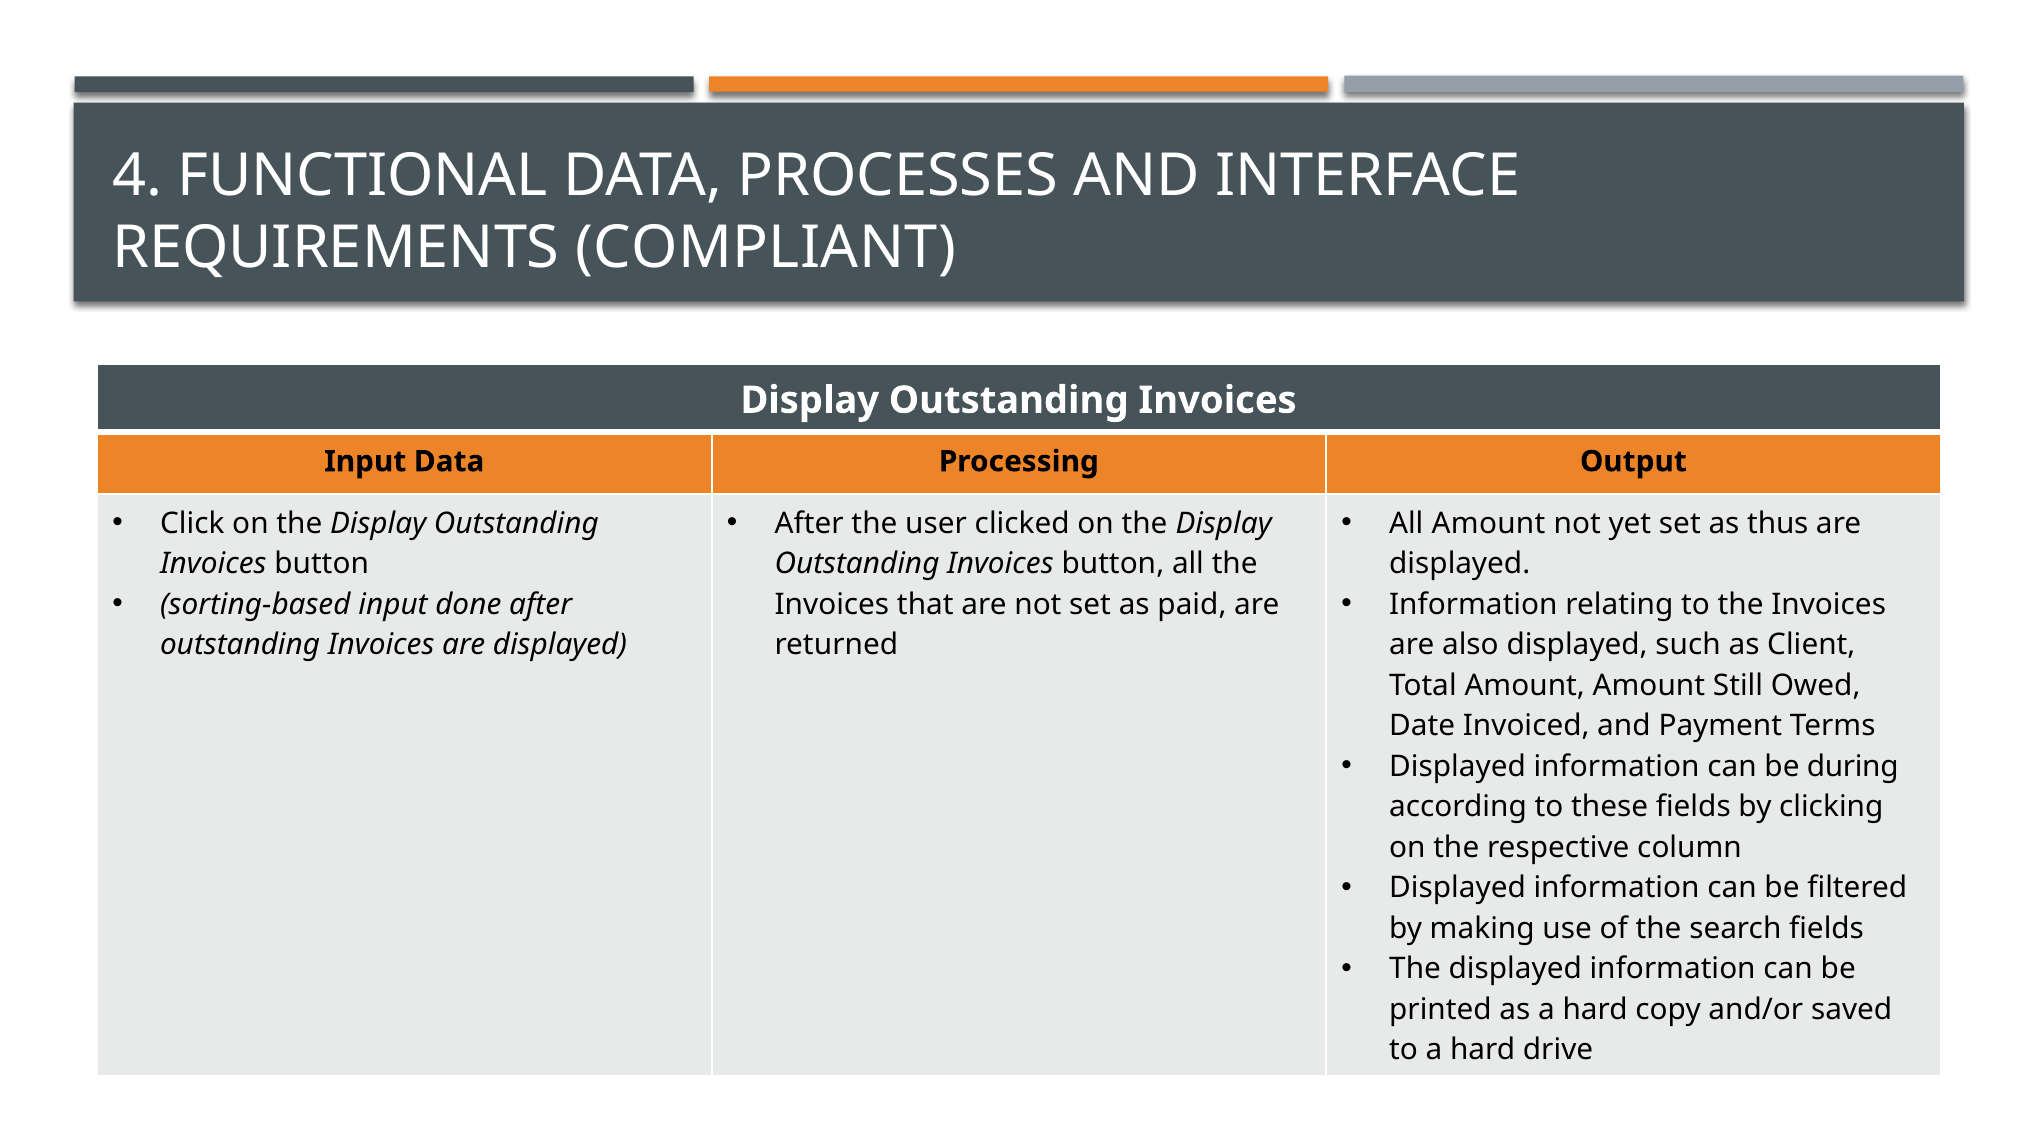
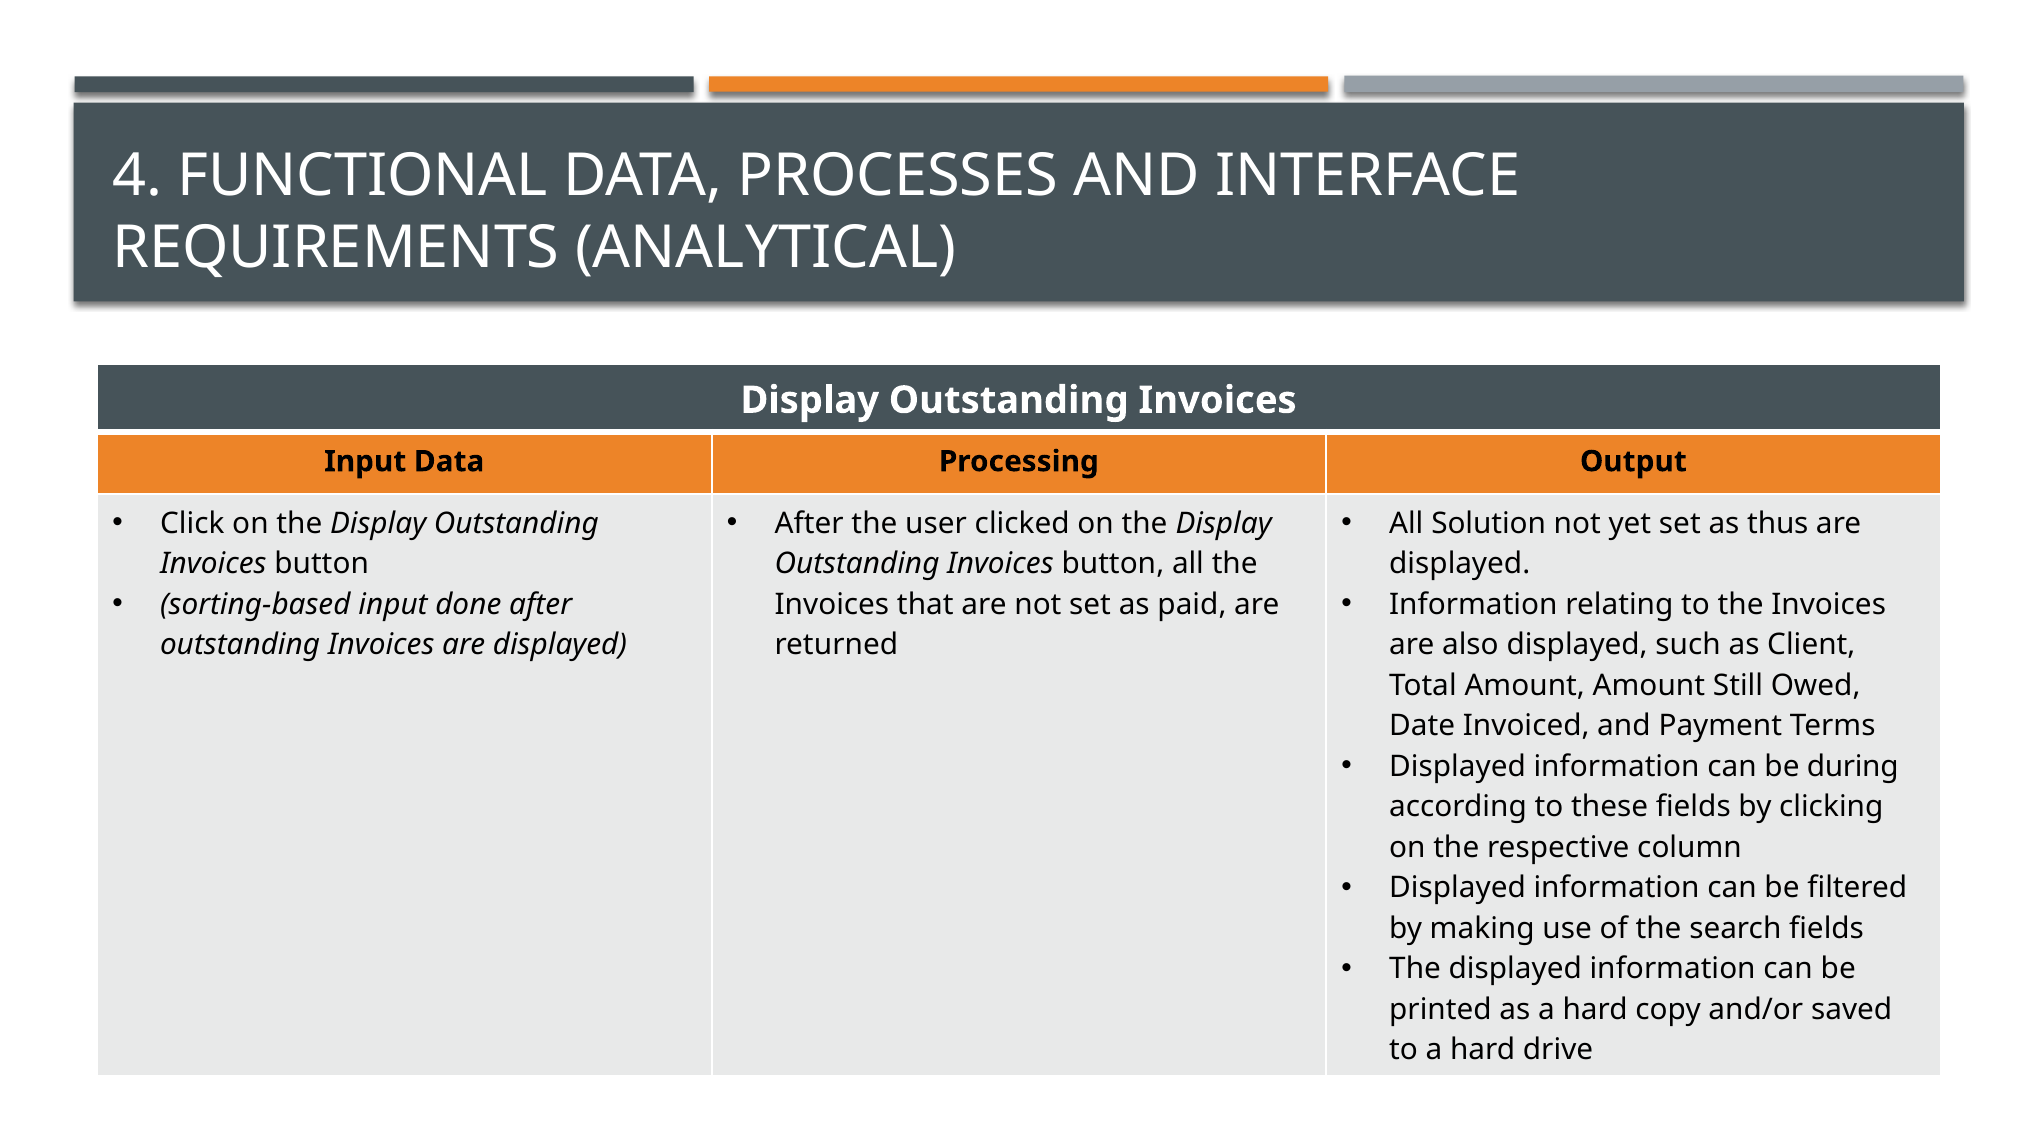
COMPLIANT: COMPLIANT -> ANALYTICAL
All Amount: Amount -> Solution
